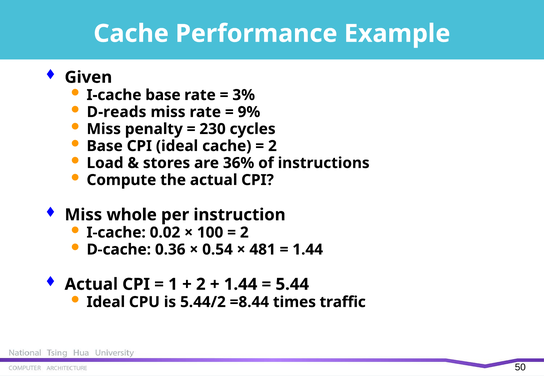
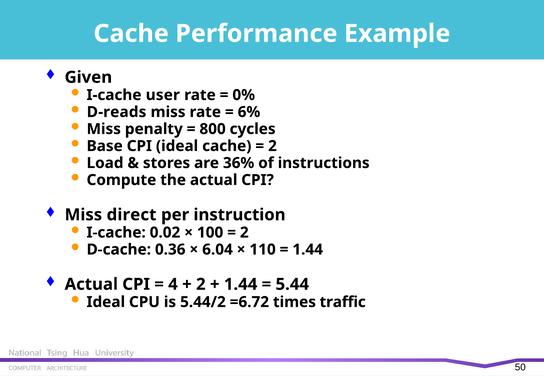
I-cache base: base -> user
3%: 3% -> 0%
9%: 9% -> 6%
230: 230 -> 800
whole: whole -> direct
0.54: 0.54 -> 6.04
481: 481 -> 110
1: 1 -> 4
=8.44: =8.44 -> =6.72
